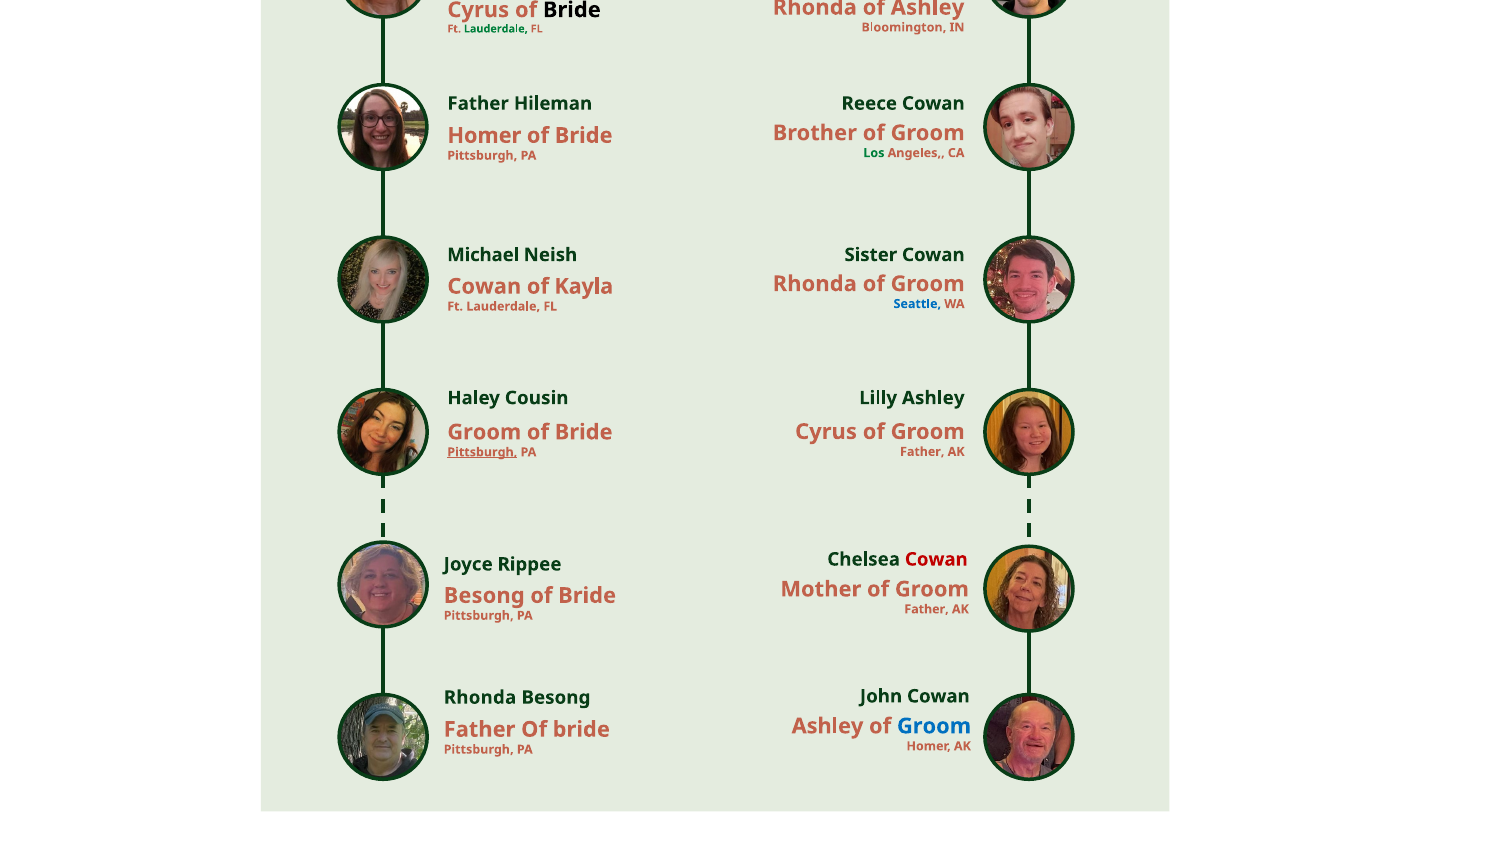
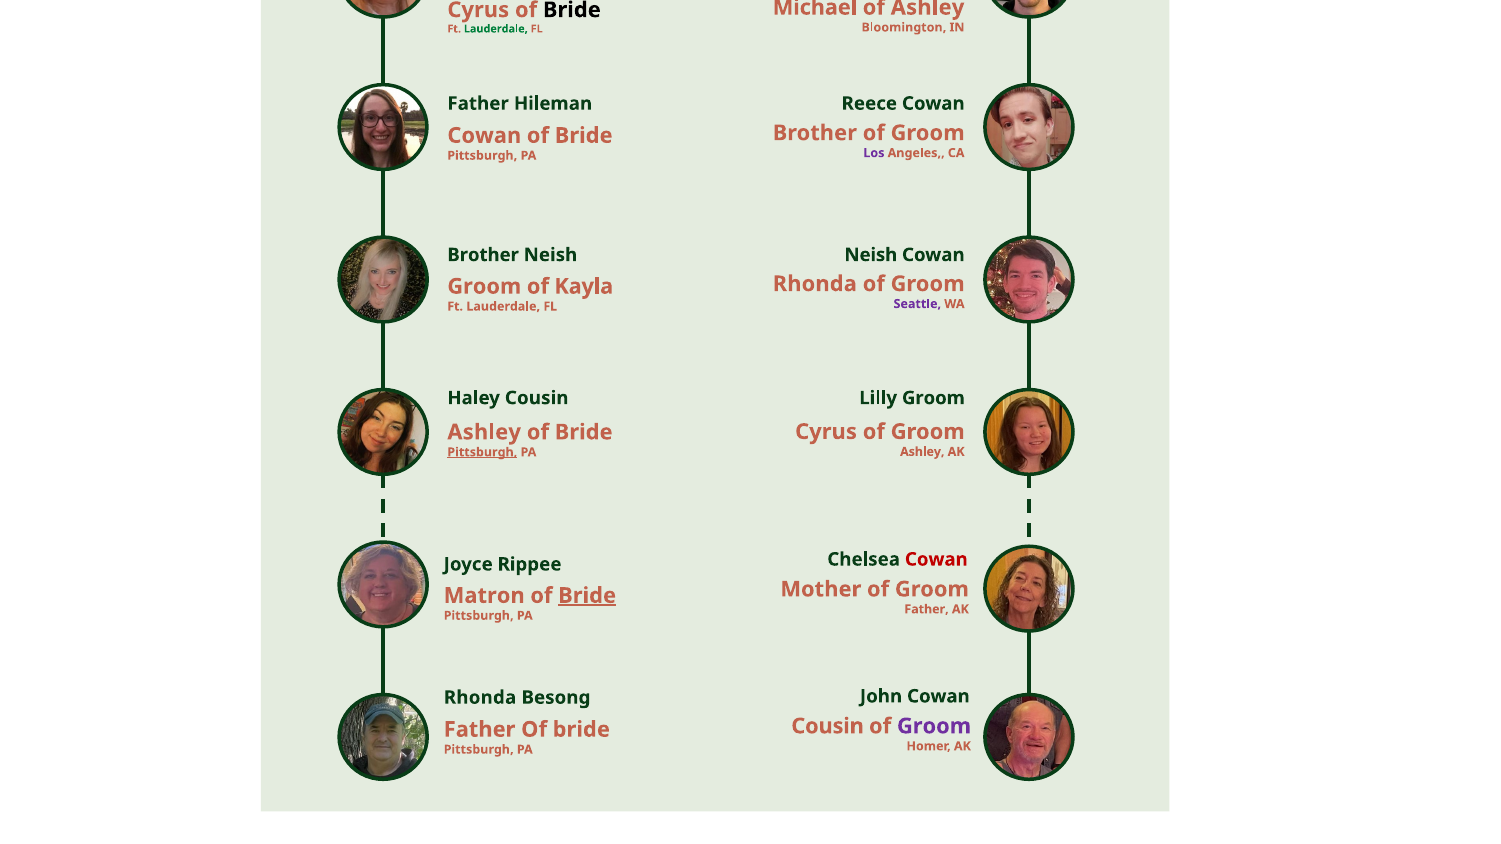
Rhonda at (815, 7): Rhonda -> Michael
Homer at (484, 136): Homer -> Cowan
Los colour: green -> purple
Sister at (871, 255): Sister -> Neish
Michael at (483, 255): Michael -> Brother
Cowan at (484, 287): Cowan -> Groom
Seattle colour: blue -> purple
Lilly Ashley: Ashley -> Groom
Groom at (484, 432): Groom -> Ashley
Father at (922, 452): Father -> Ashley
Besong at (484, 596): Besong -> Matron
Bride at (587, 596) underline: none -> present
Ashley at (828, 726): Ashley -> Cousin
Groom at (934, 726) colour: blue -> purple
